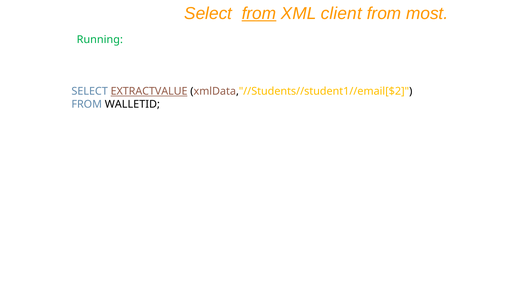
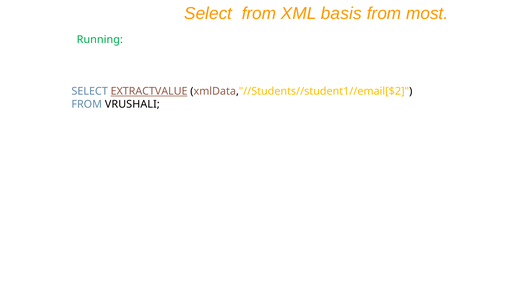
from at (259, 13) underline: present -> none
client: client -> basis
WALLETID: WALLETID -> VRUSHALI
